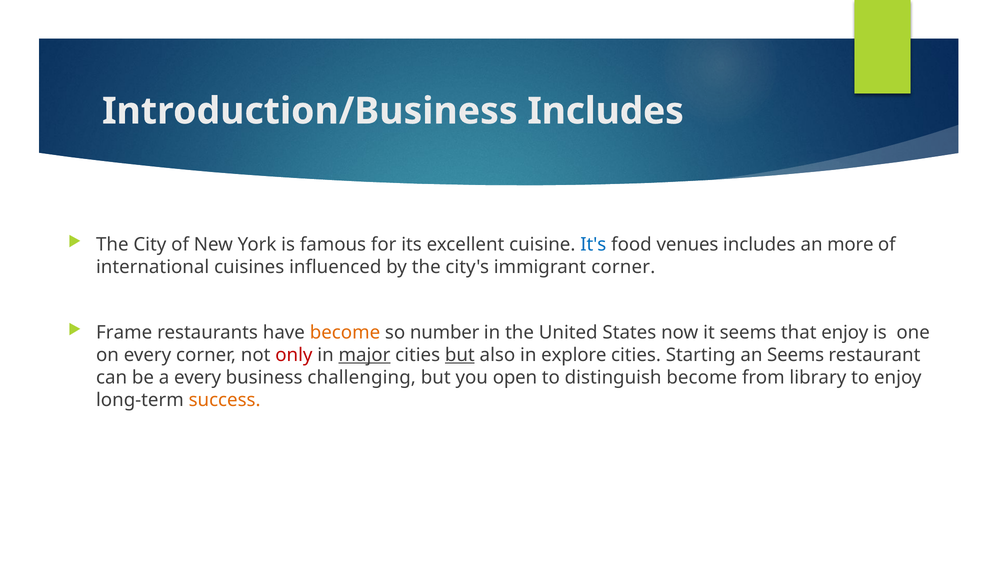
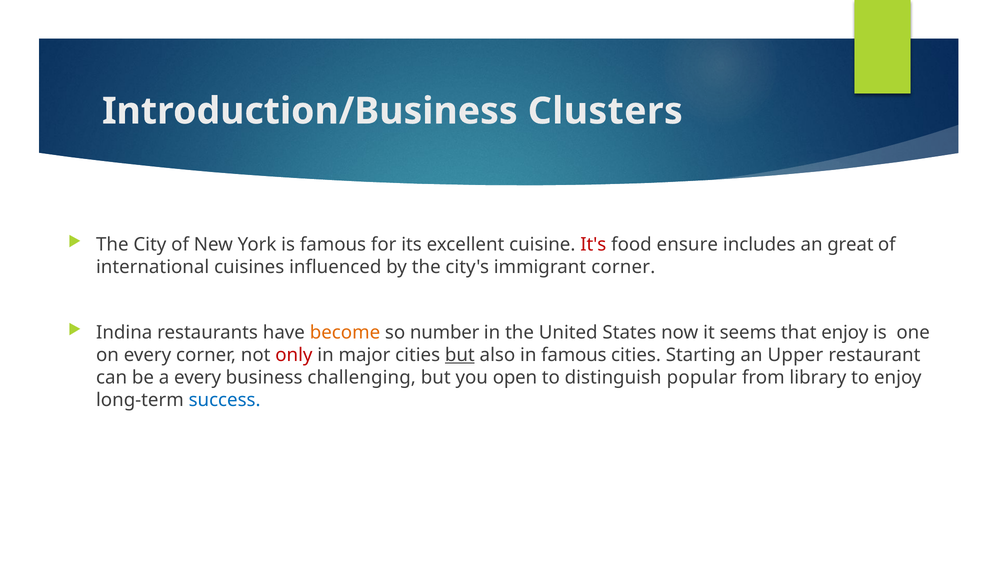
Introduction/Business Includes: Includes -> Clusters
It's colour: blue -> red
venues: venues -> ensure
more: more -> great
Frame: Frame -> Indina
major underline: present -> none
in explore: explore -> famous
an Seems: Seems -> Upper
distinguish become: become -> popular
success colour: orange -> blue
